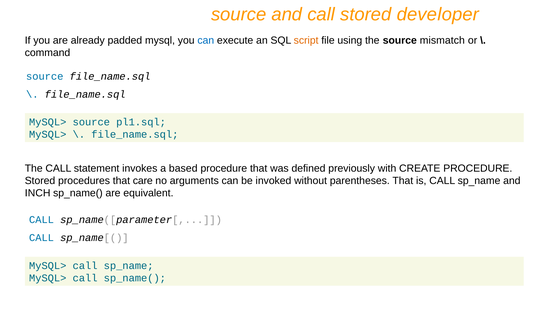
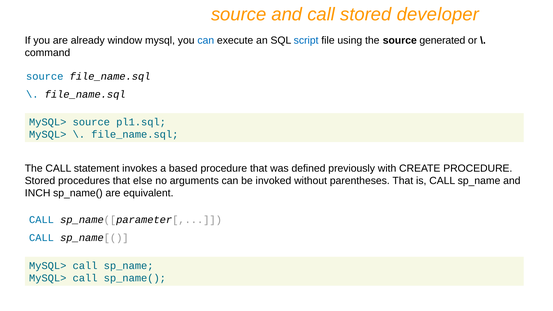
padded: padded -> window
script colour: orange -> blue
mismatch: mismatch -> generated
care: care -> else
